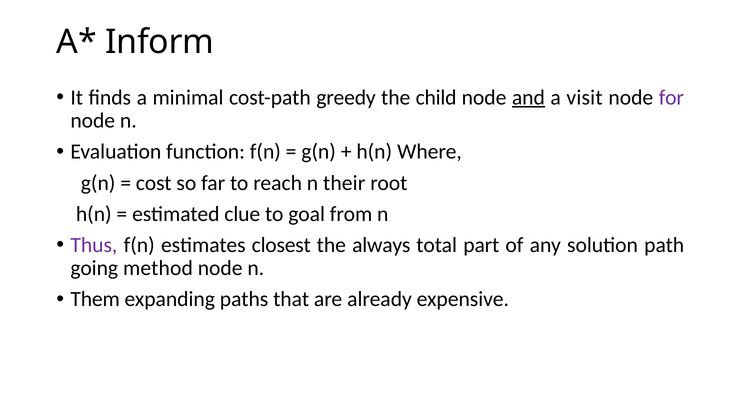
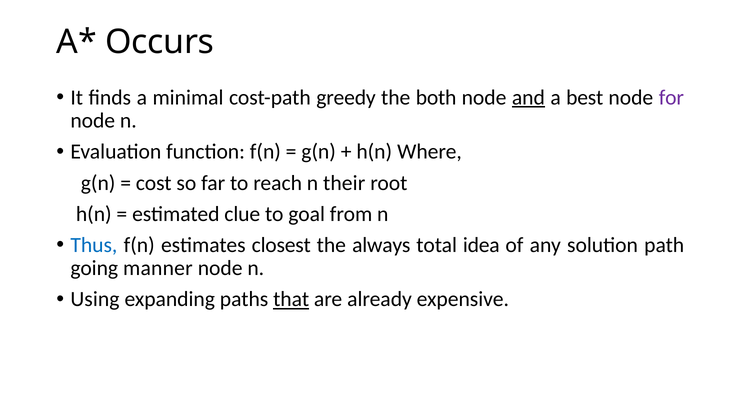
Inform: Inform -> Occurs
child: child -> both
visit: visit -> best
Thus colour: purple -> blue
part: part -> idea
method: method -> manner
Them: Them -> Using
that underline: none -> present
